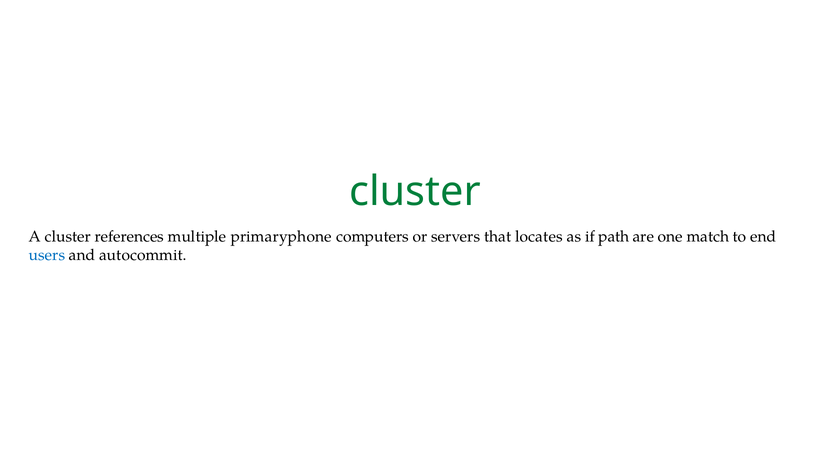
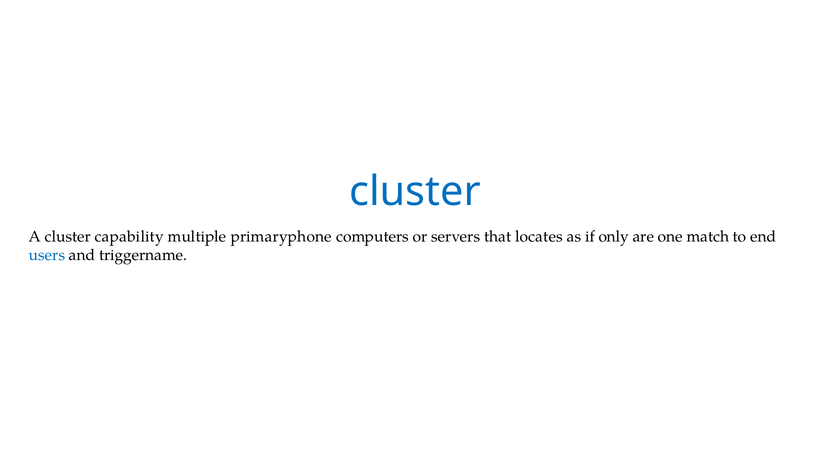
cluster at (415, 192) colour: green -> blue
references: references -> capability
path: path -> only
autocommit: autocommit -> triggername
